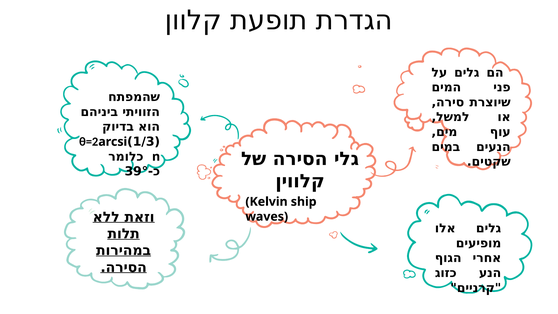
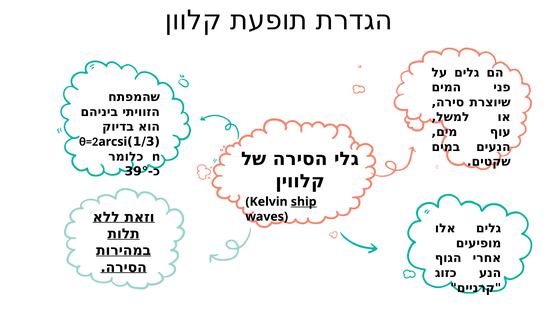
ship underline: none -> present
